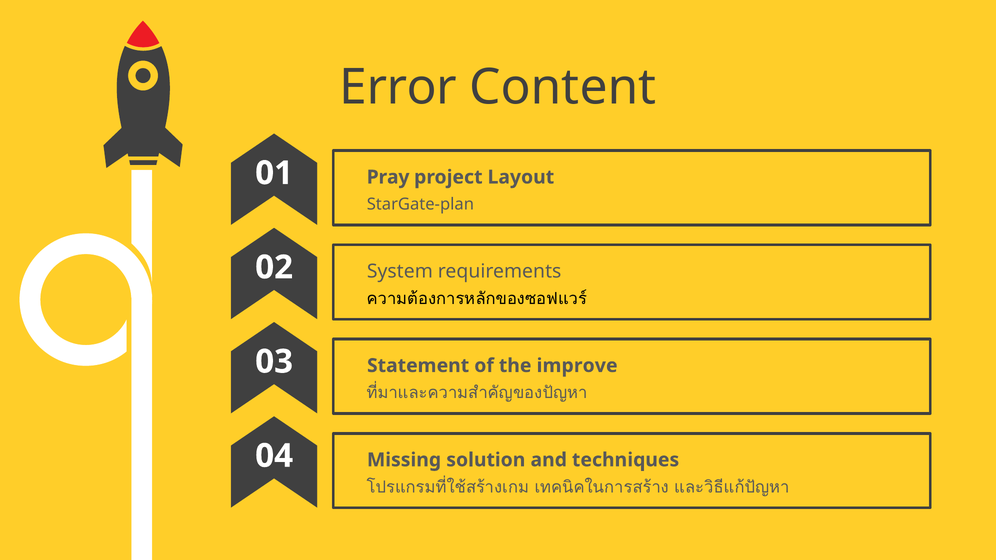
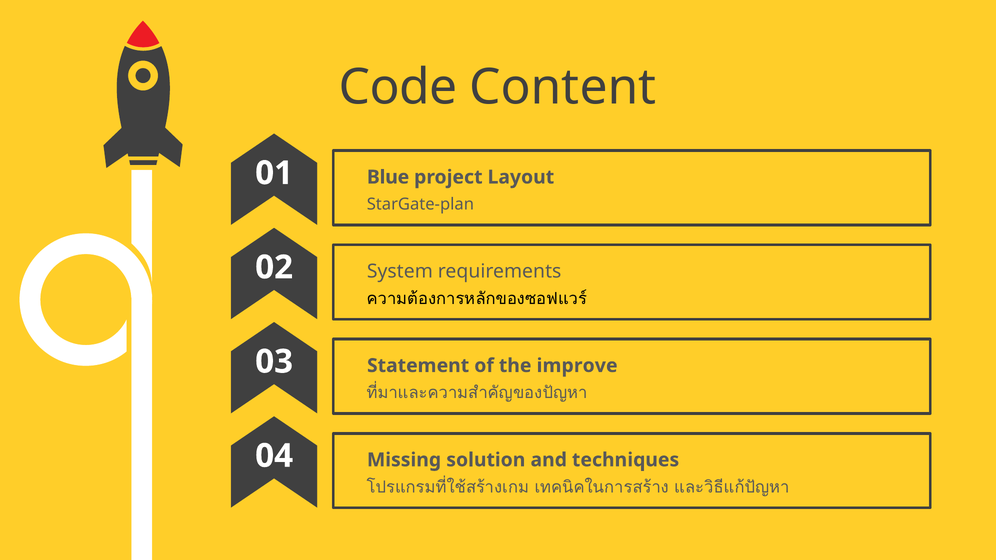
Error: Error -> Code
Pray: Pray -> Blue
